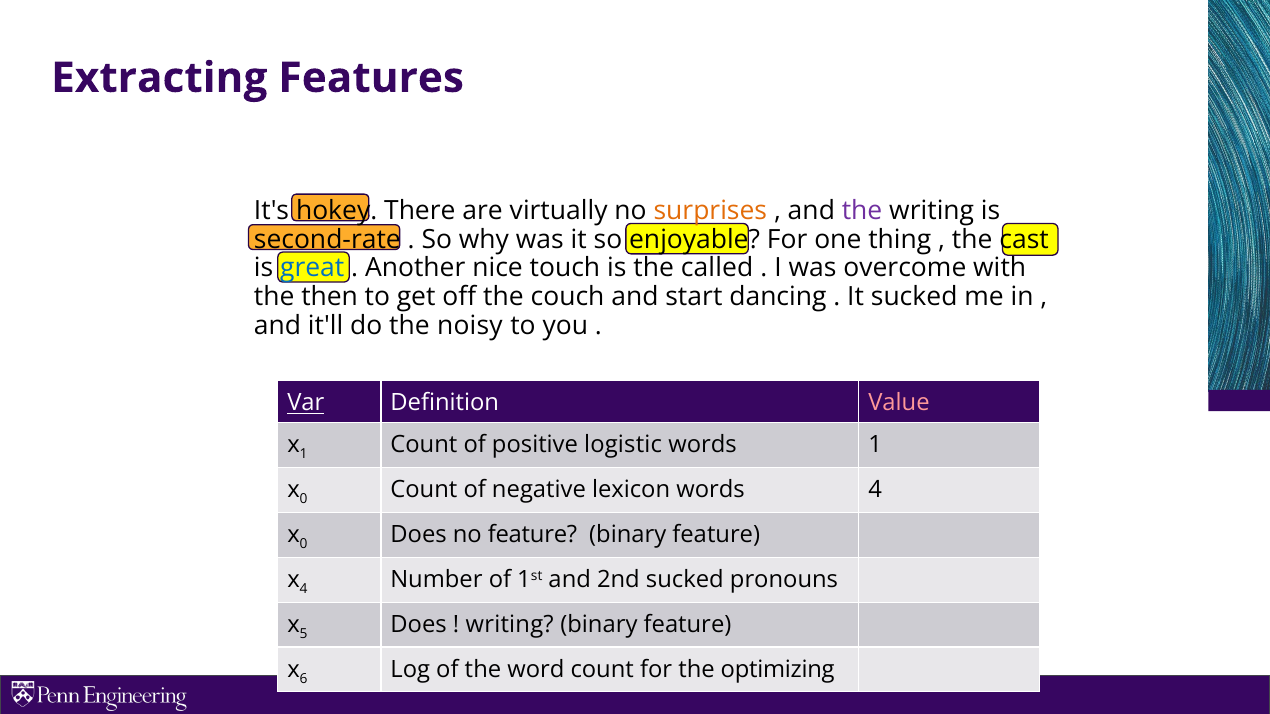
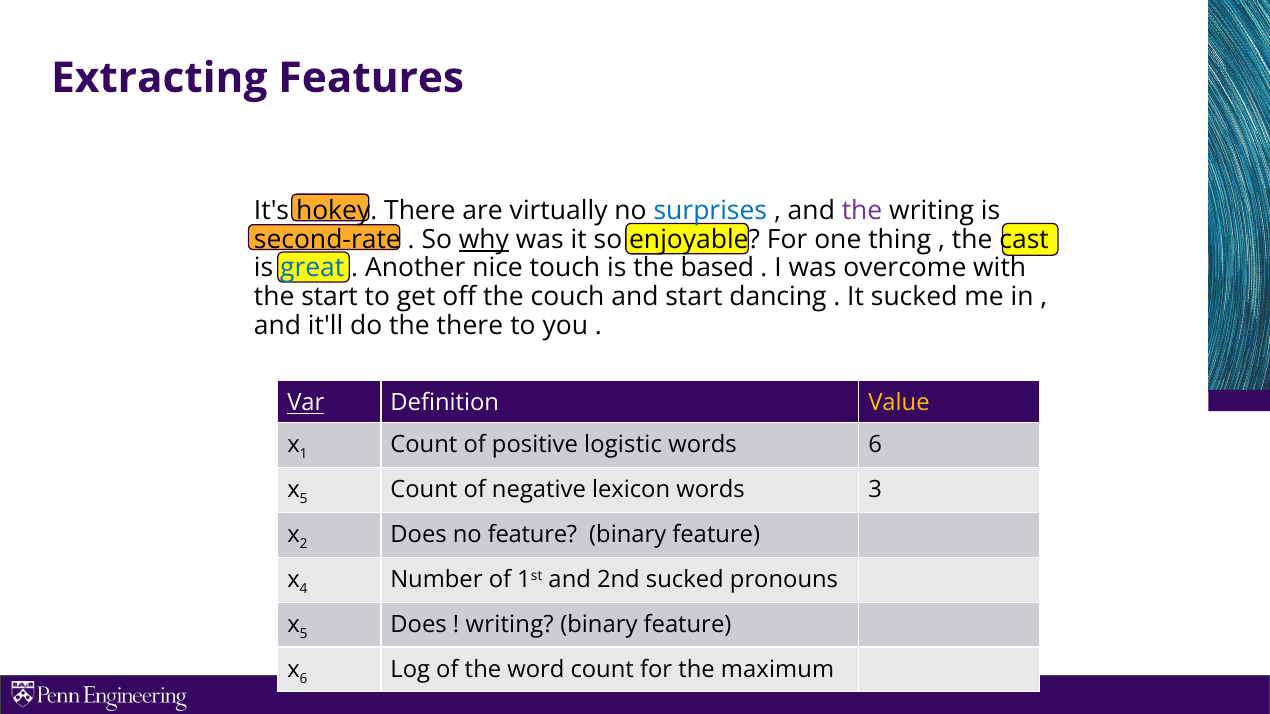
surprises colour: orange -> blue
why underline: none -> present
called: called -> based
the then: then -> start
the noisy: noisy -> there
Value colour: pink -> yellow
words 1: 1 -> 6
0 at (304, 499): 0 -> 5
words 4: 4 -> 3
0 at (304, 544): 0 -> 2
optimizing: optimizing -> maximum
